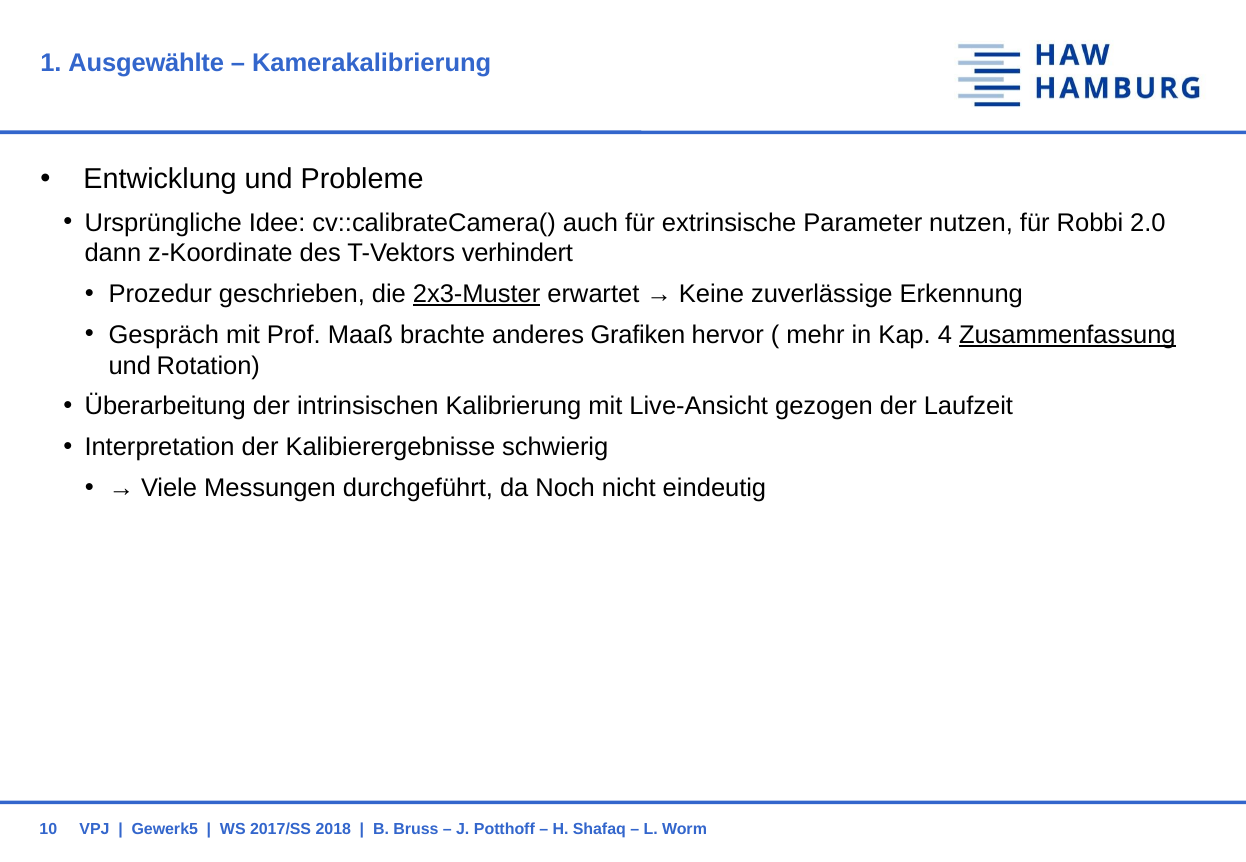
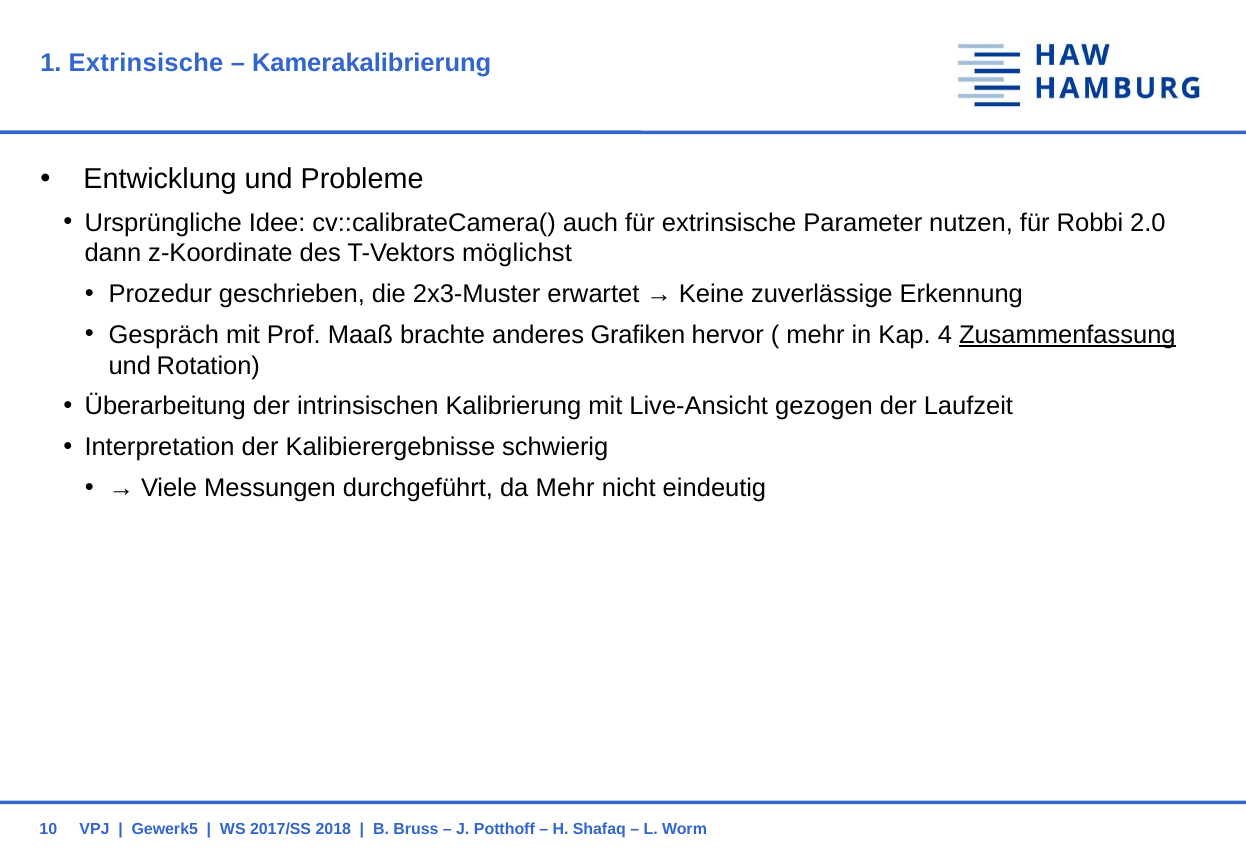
1 Ausgewählte: Ausgewählte -> Extrinsische
verhindert: verhindert -> möglichst
2x3-Muster underline: present -> none
da Noch: Noch -> Mehr
